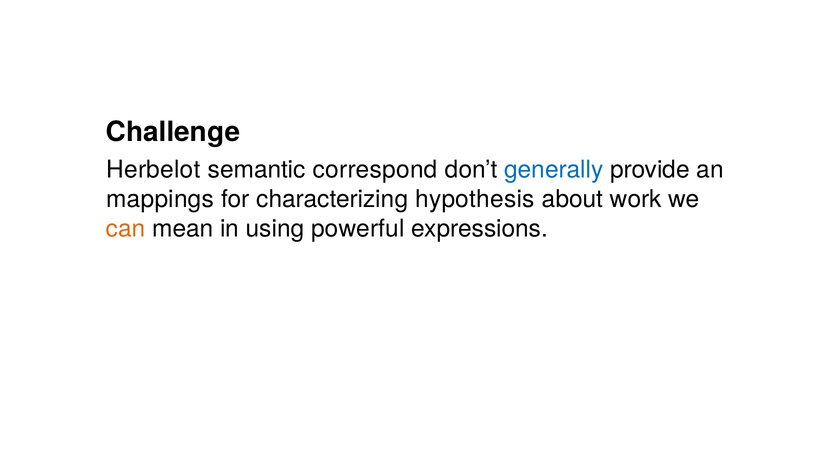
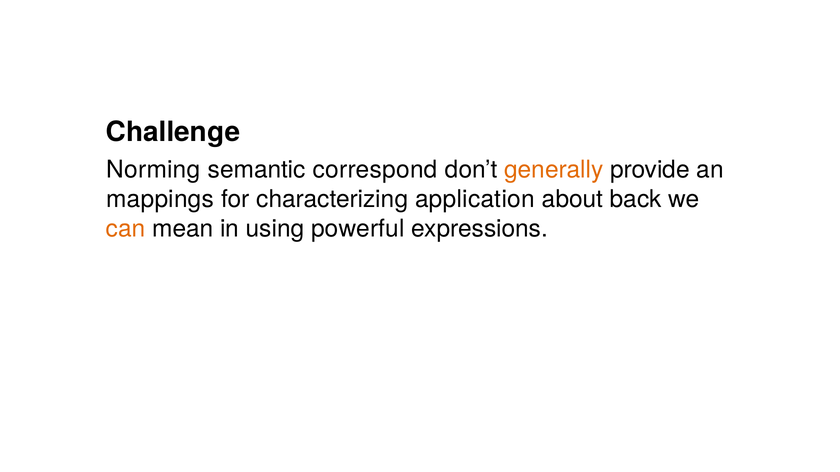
Herbelot: Herbelot -> Norming
generally colour: blue -> orange
hypothesis: hypothesis -> application
work: work -> back
